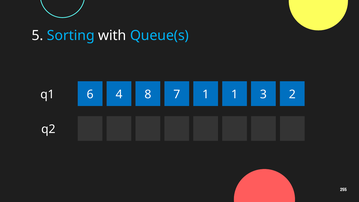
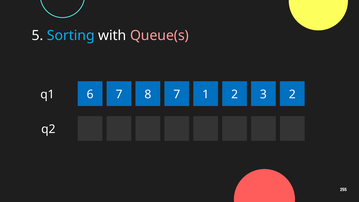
Queue(s colour: light blue -> pink
6 4: 4 -> 7
1 1: 1 -> 2
